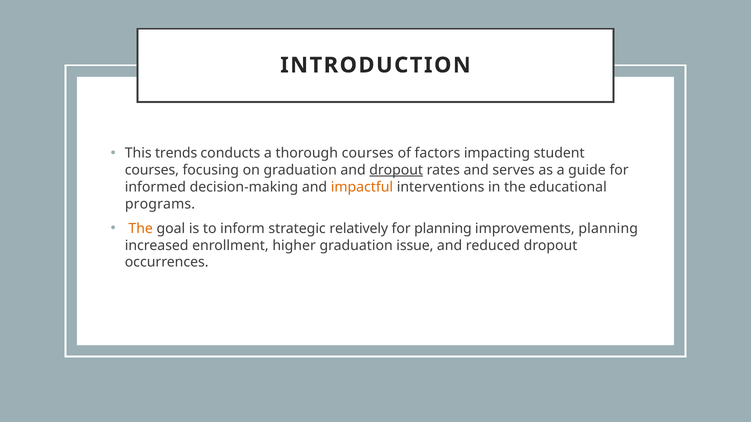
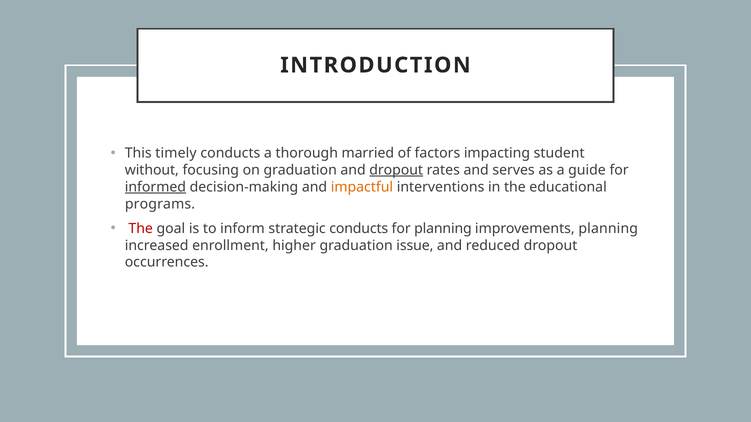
trends: trends -> timely
thorough courses: courses -> married
courses at (152, 170): courses -> without
informed underline: none -> present
The at (141, 229) colour: orange -> red
strategic relatively: relatively -> conducts
